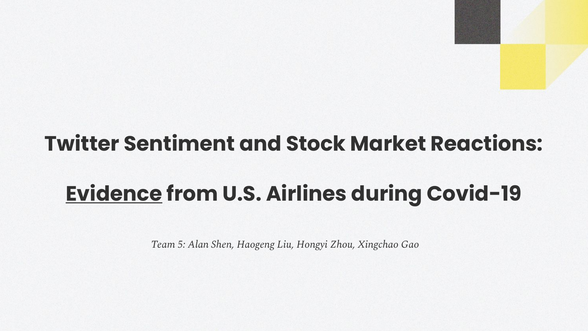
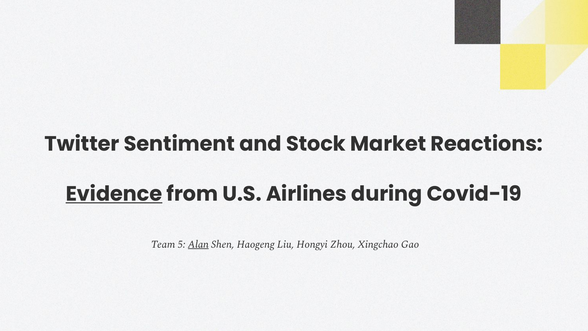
Alan underline: none -> present
